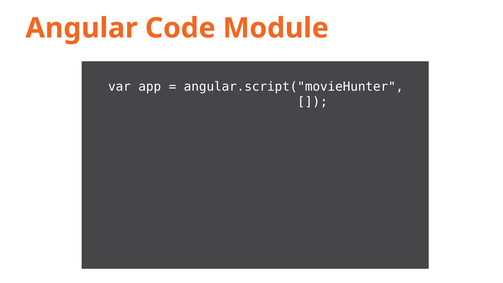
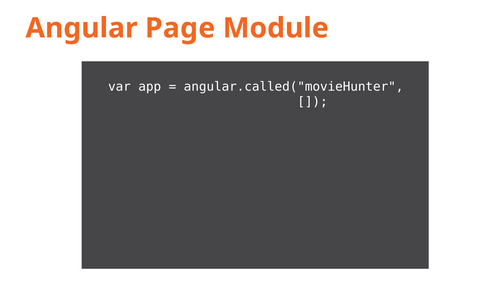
Code: Code -> Page
angular.script("movieHunter: angular.script("movieHunter -> angular.called("movieHunter
